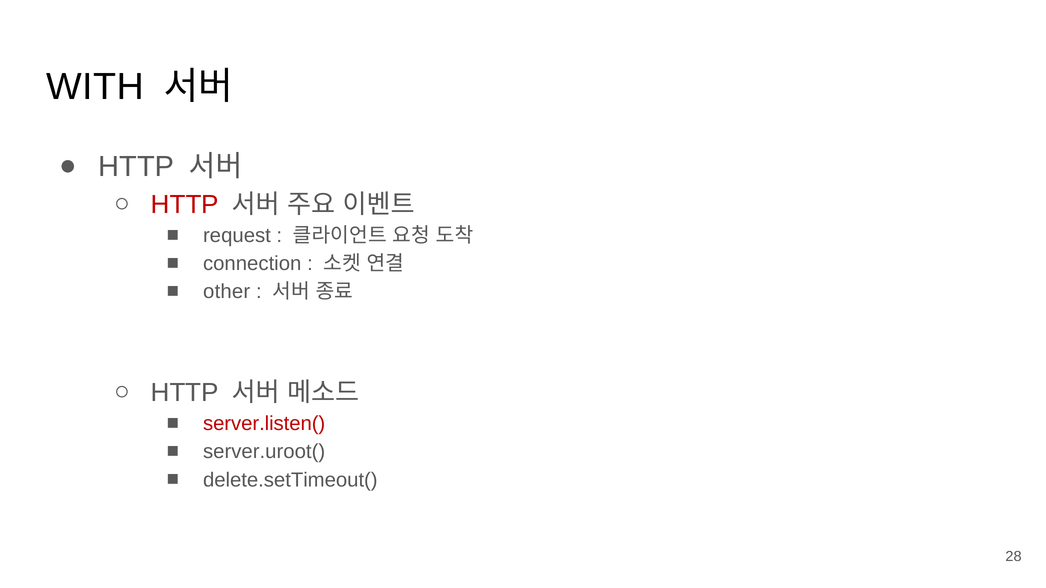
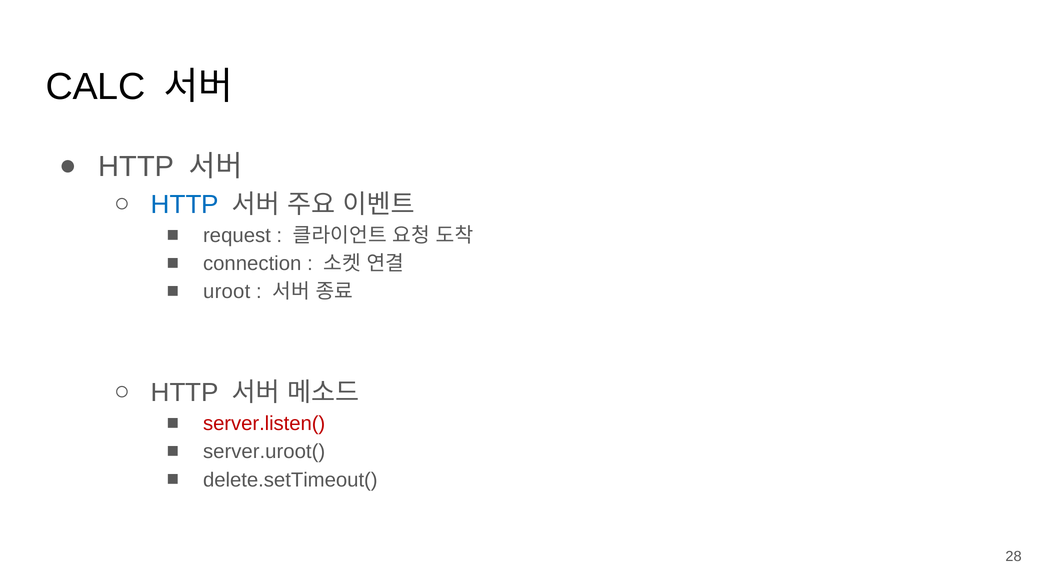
WITH: WITH -> CALC
HTTP at (185, 205) colour: red -> blue
other: other -> uroot
